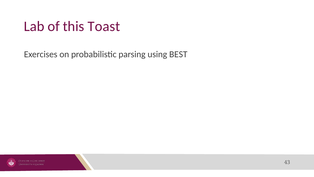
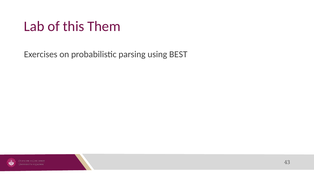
Toast: Toast -> Them
